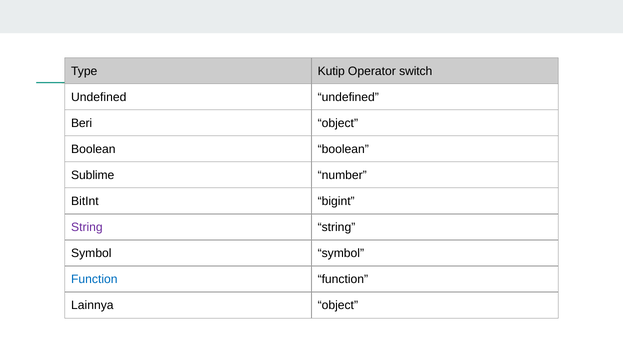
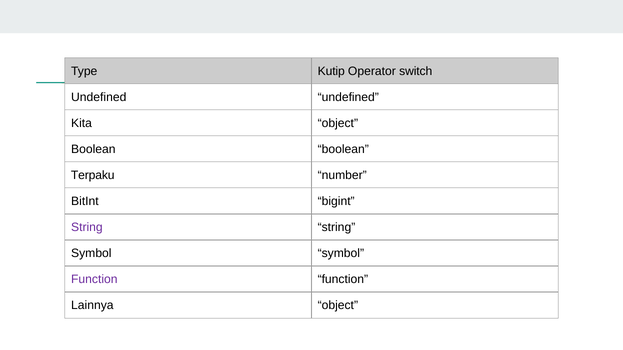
Beri: Beri -> Kita
Sublime: Sublime -> Terpaku
Function at (94, 280) colour: blue -> purple
